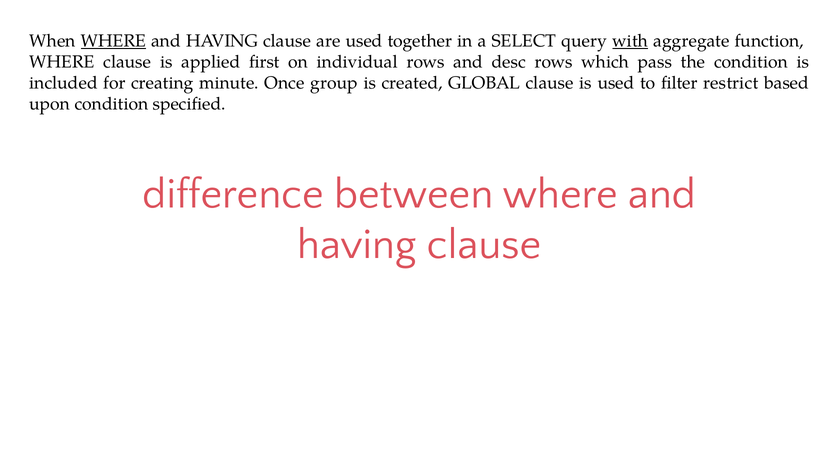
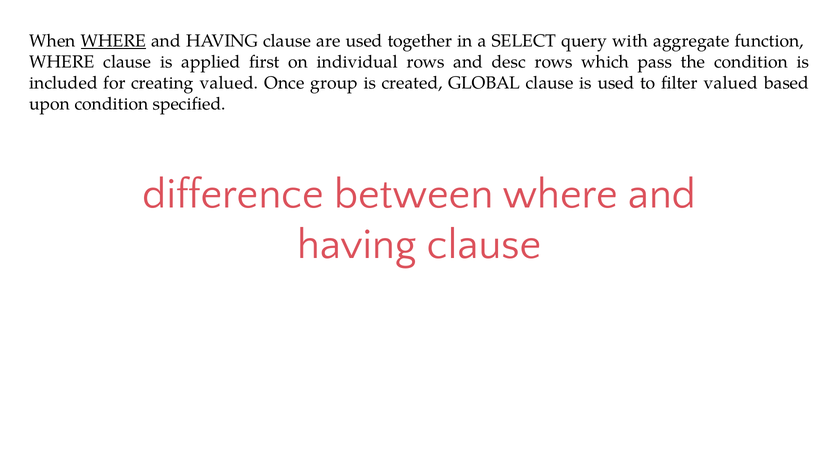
with underline: present -> none
creating minute: minute -> valued
filter restrict: restrict -> valued
